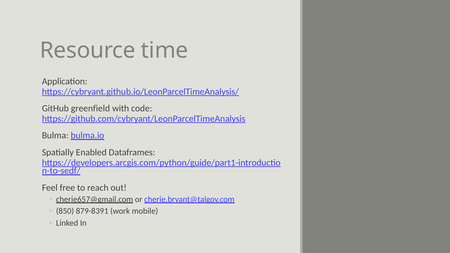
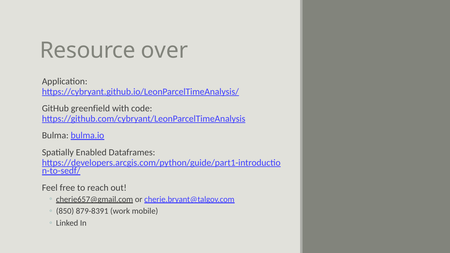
time: time -> over
